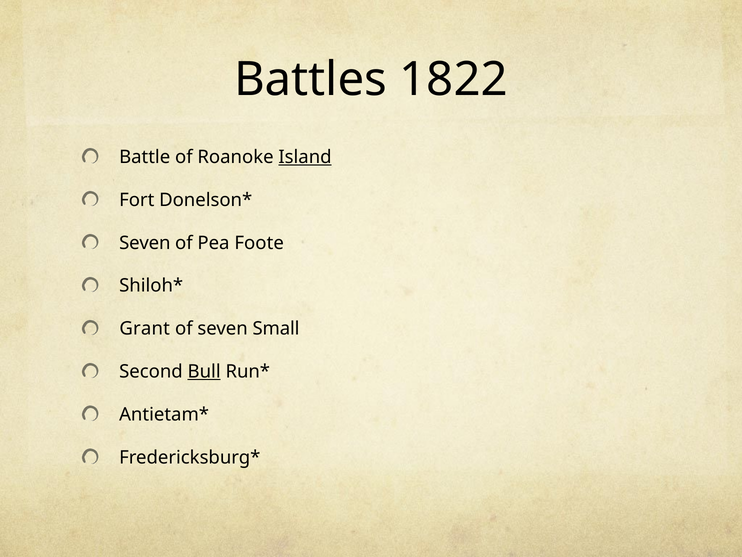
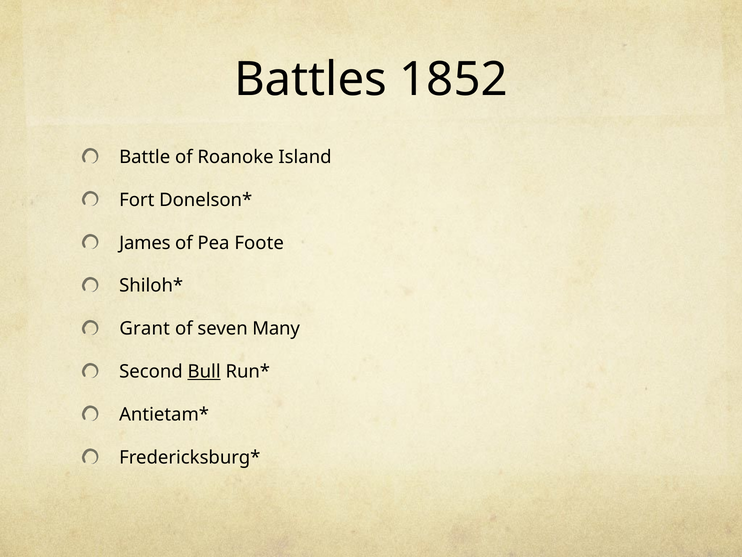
1822: 1822 -> 1852
Island underline: present -> none
Seven at (145, 243): Seven -> James
Small: Small -> Many
